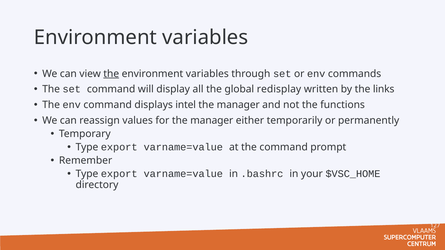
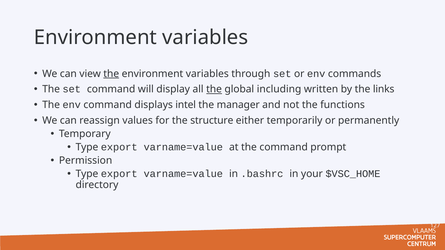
the at (214, 89) underline: none -> present
redisplay: redisplay -> including
for the manager: manager -> structure
Remember: Remember -> Permission
